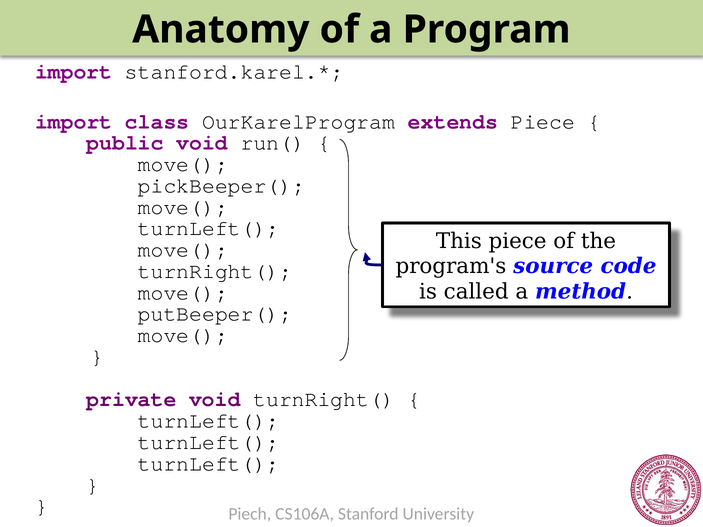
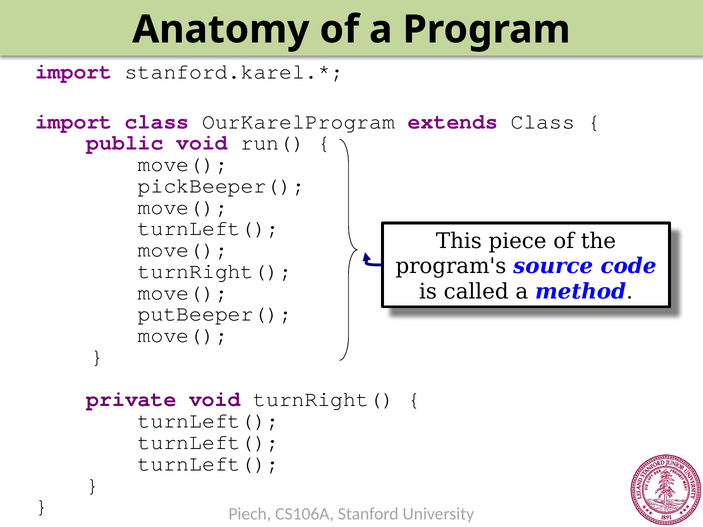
extends Piece: Piece -> Class
